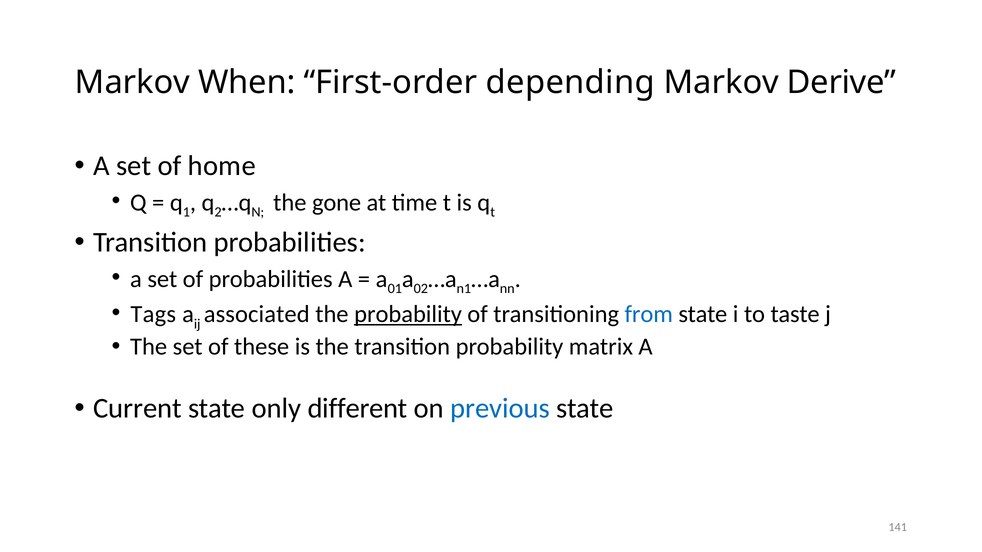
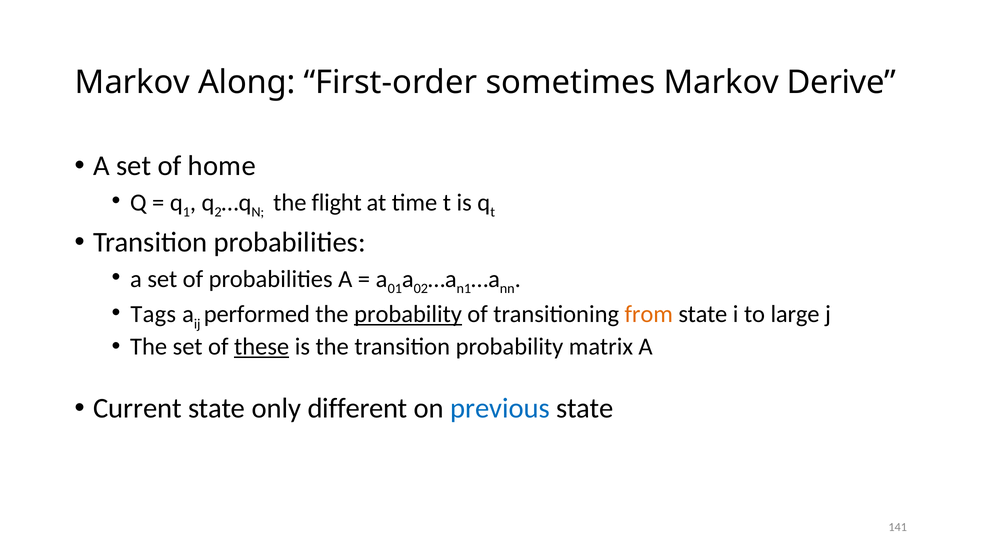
When: When -> Along
depending: depending -> sometimes
gone: gone -> flight
associated: associated -> performed
from colour: blue -> orange
taste: taste -> large
these underline: none -> present
